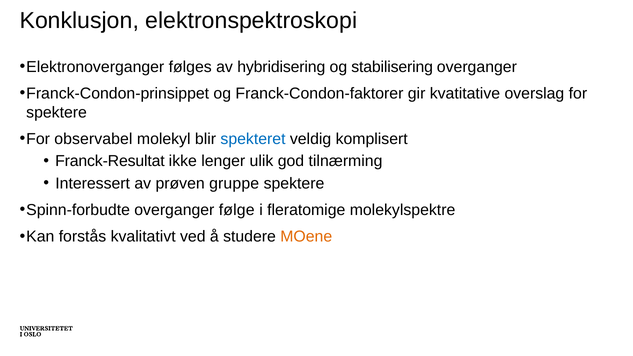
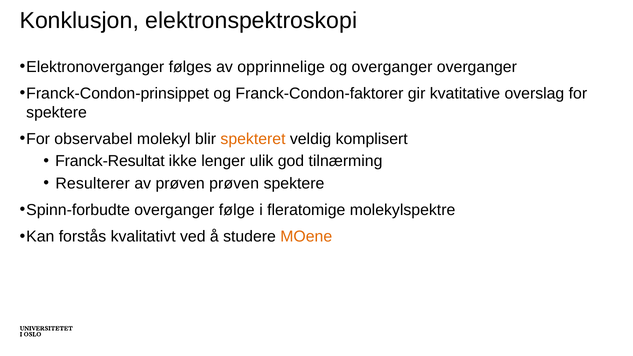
hybridisering: hybridisering -> opprinnelige
og stabilisering: stabilisering -> overganger
spekteret colour: blue -> orange
Interessert: Interessert -> Resulterer
prøven gruppe: gruppe -> prøven
